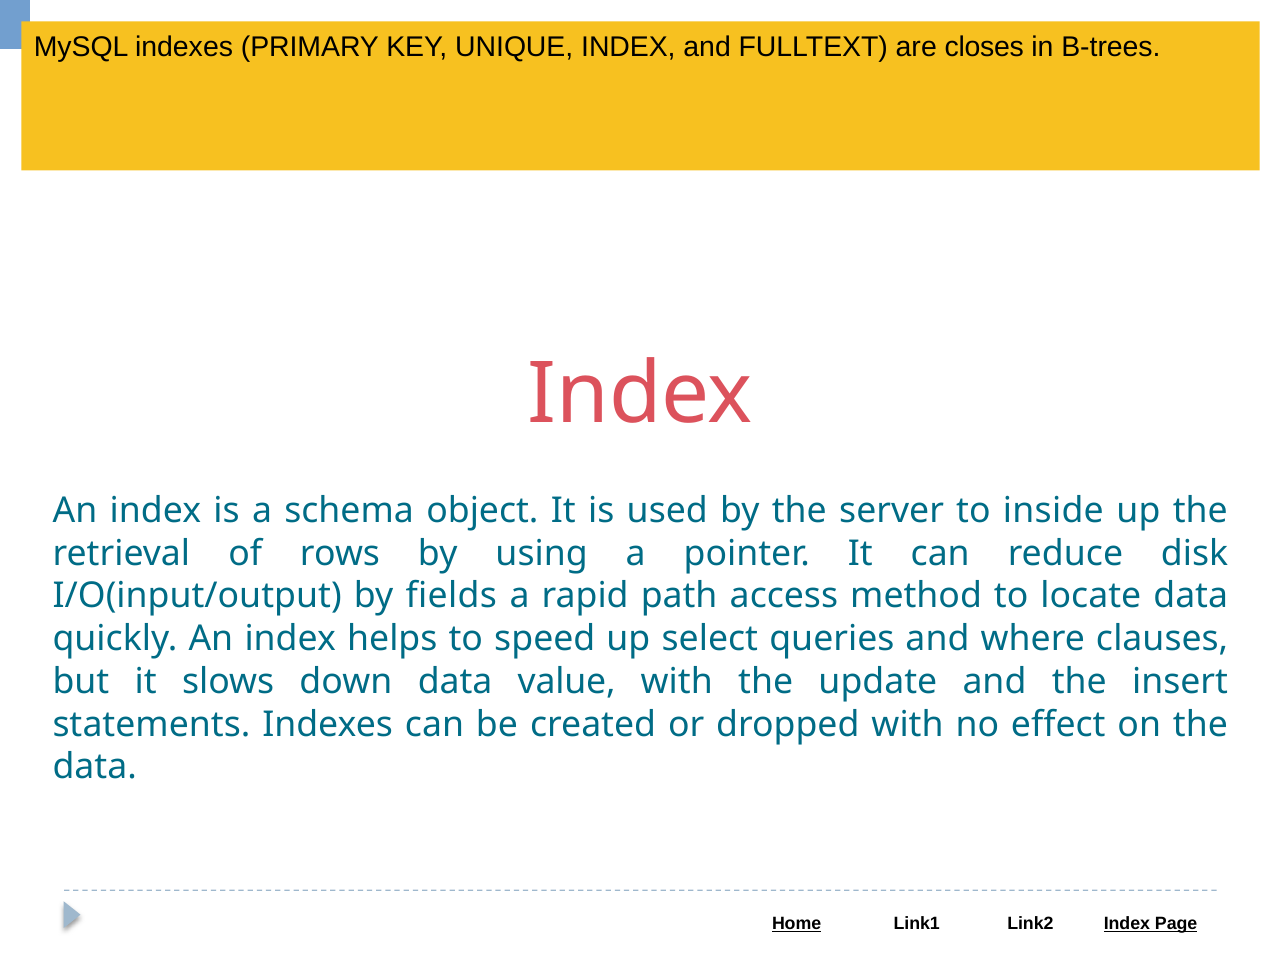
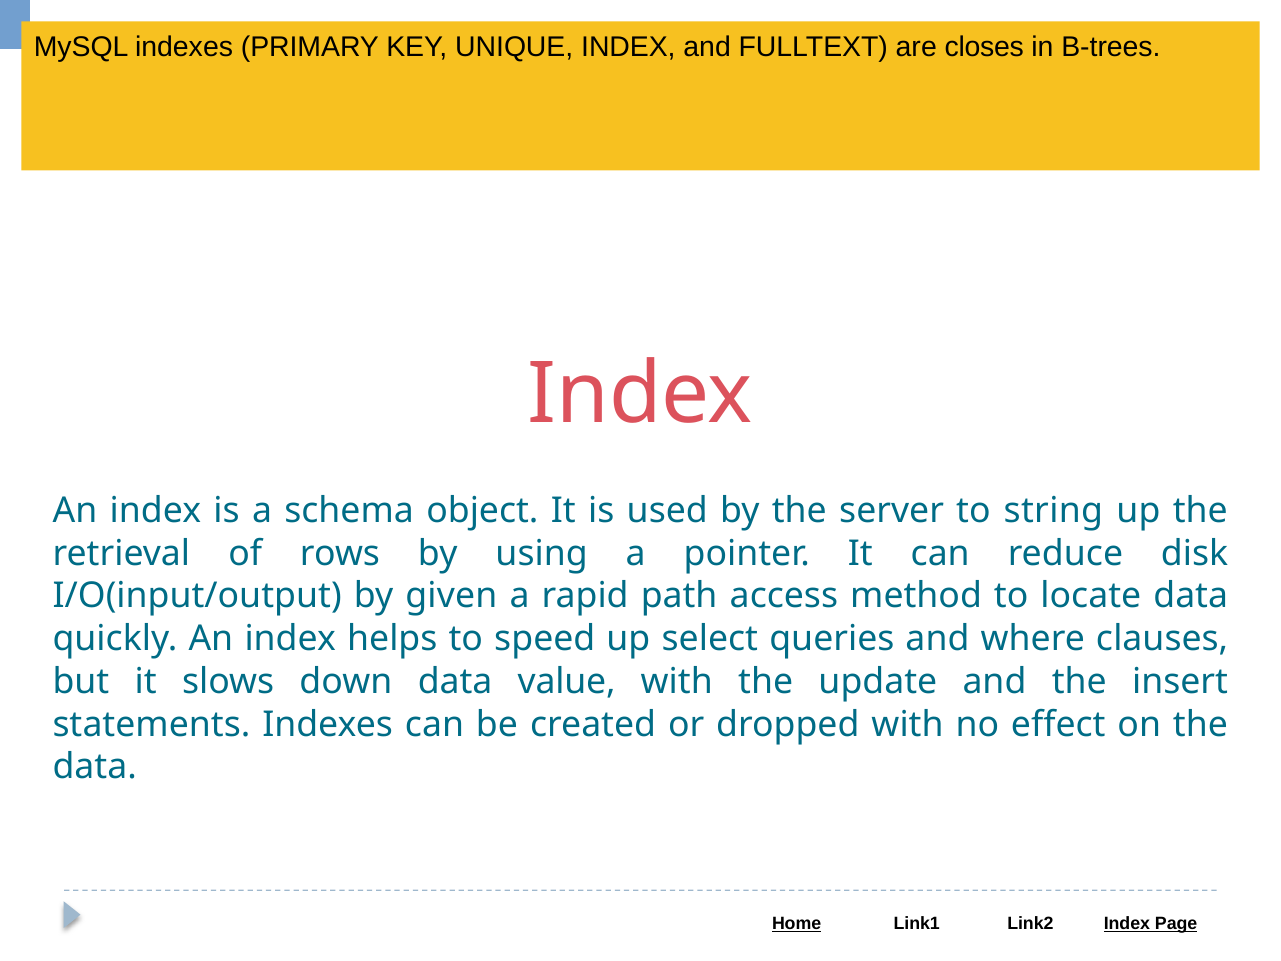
inside: inside -> string
fields: fields -> given
